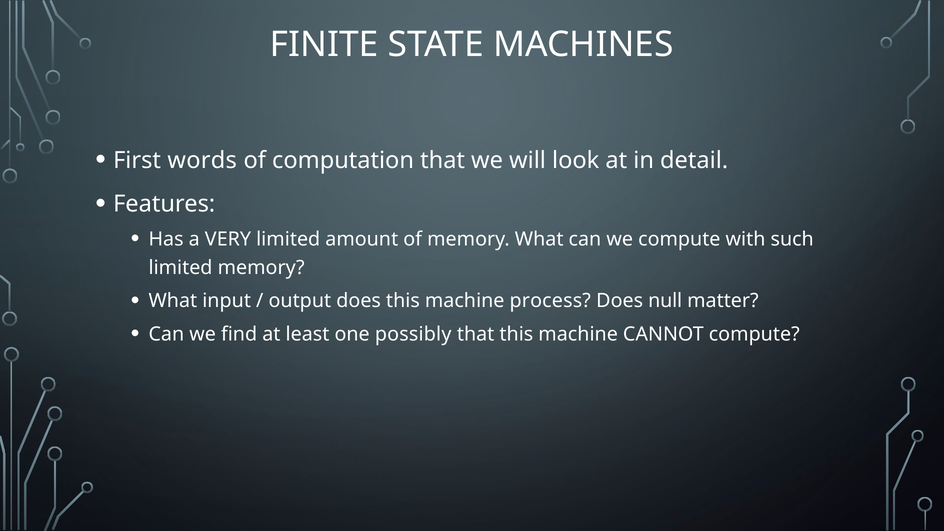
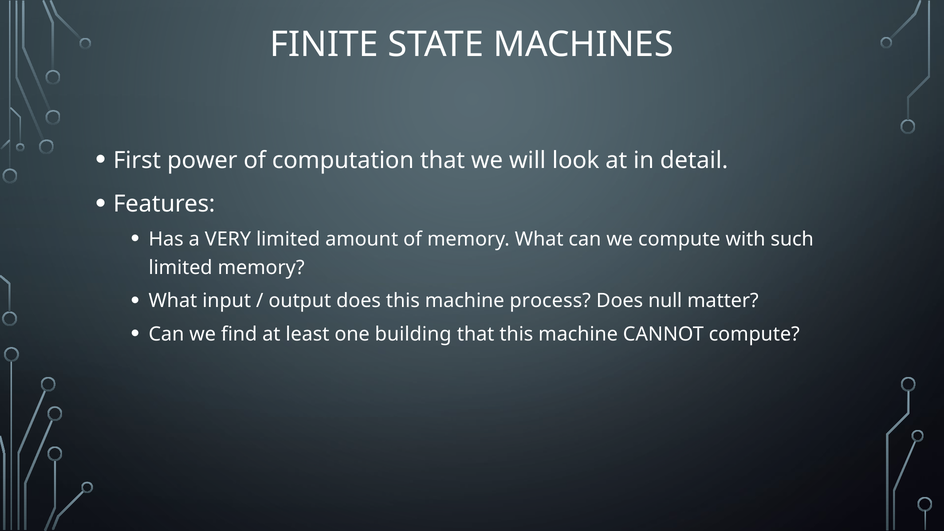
words: words -> power
possibly: possibly -> building
